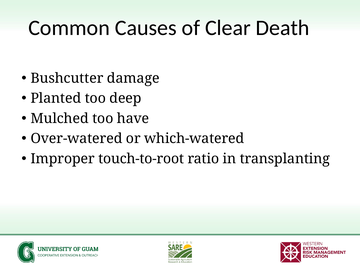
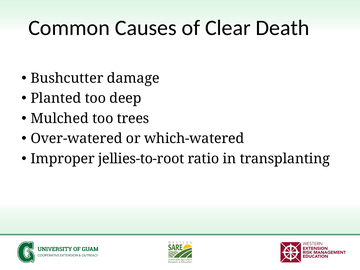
have: have -> trees
touch-to-root: touch-to-root -> jellies-to-root
